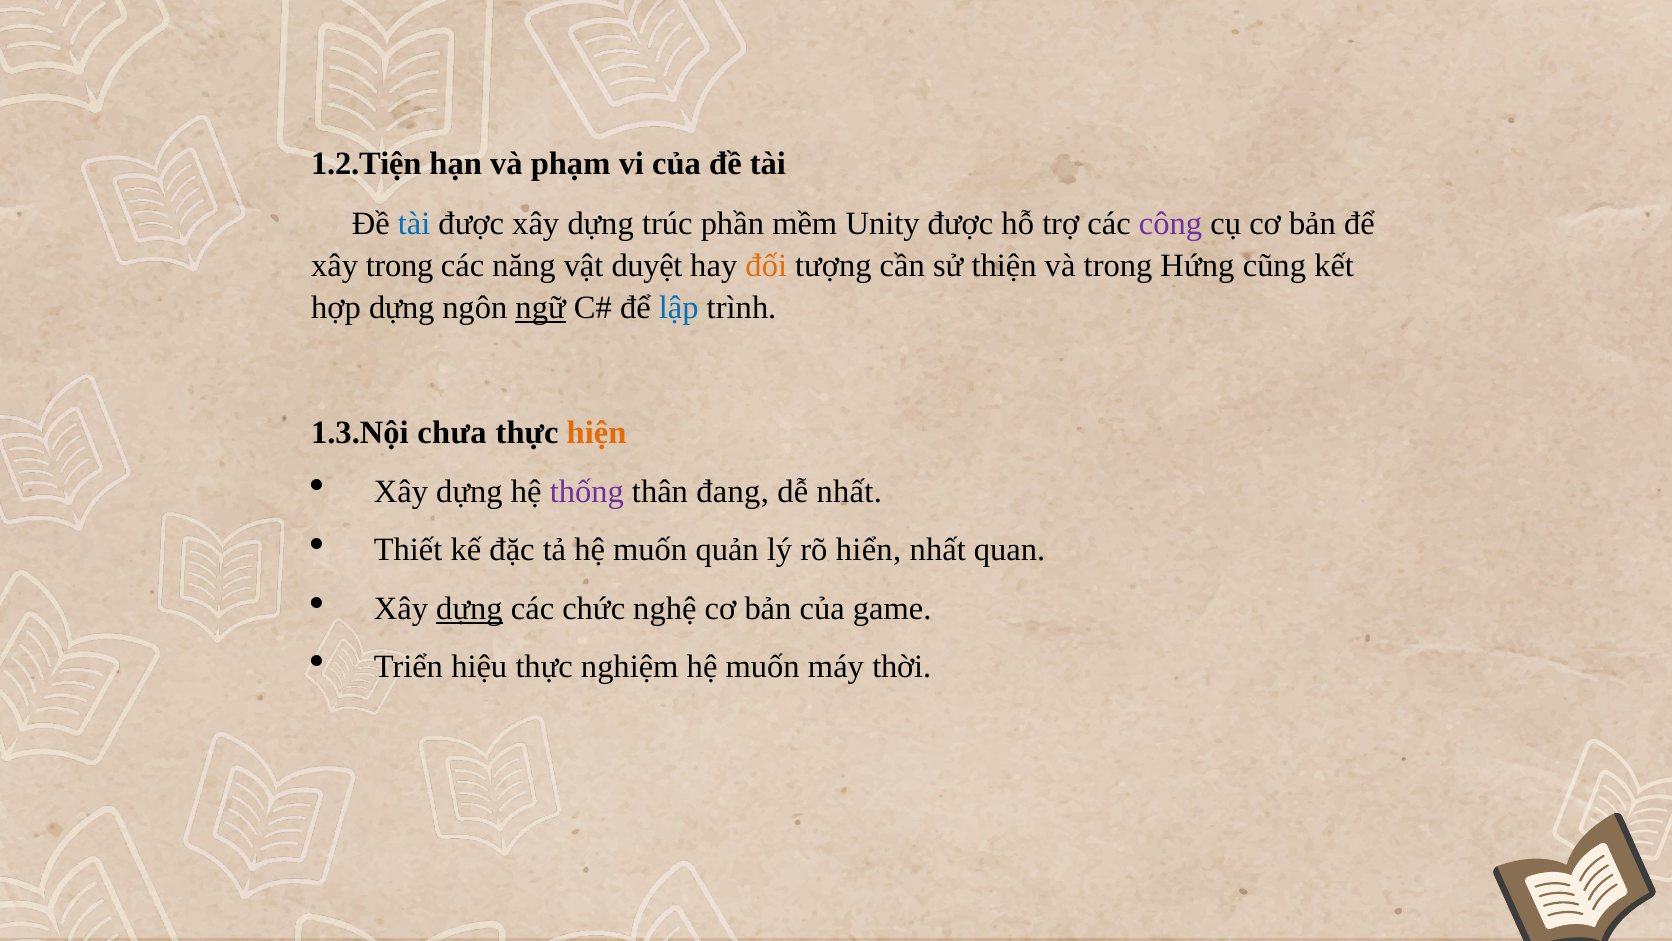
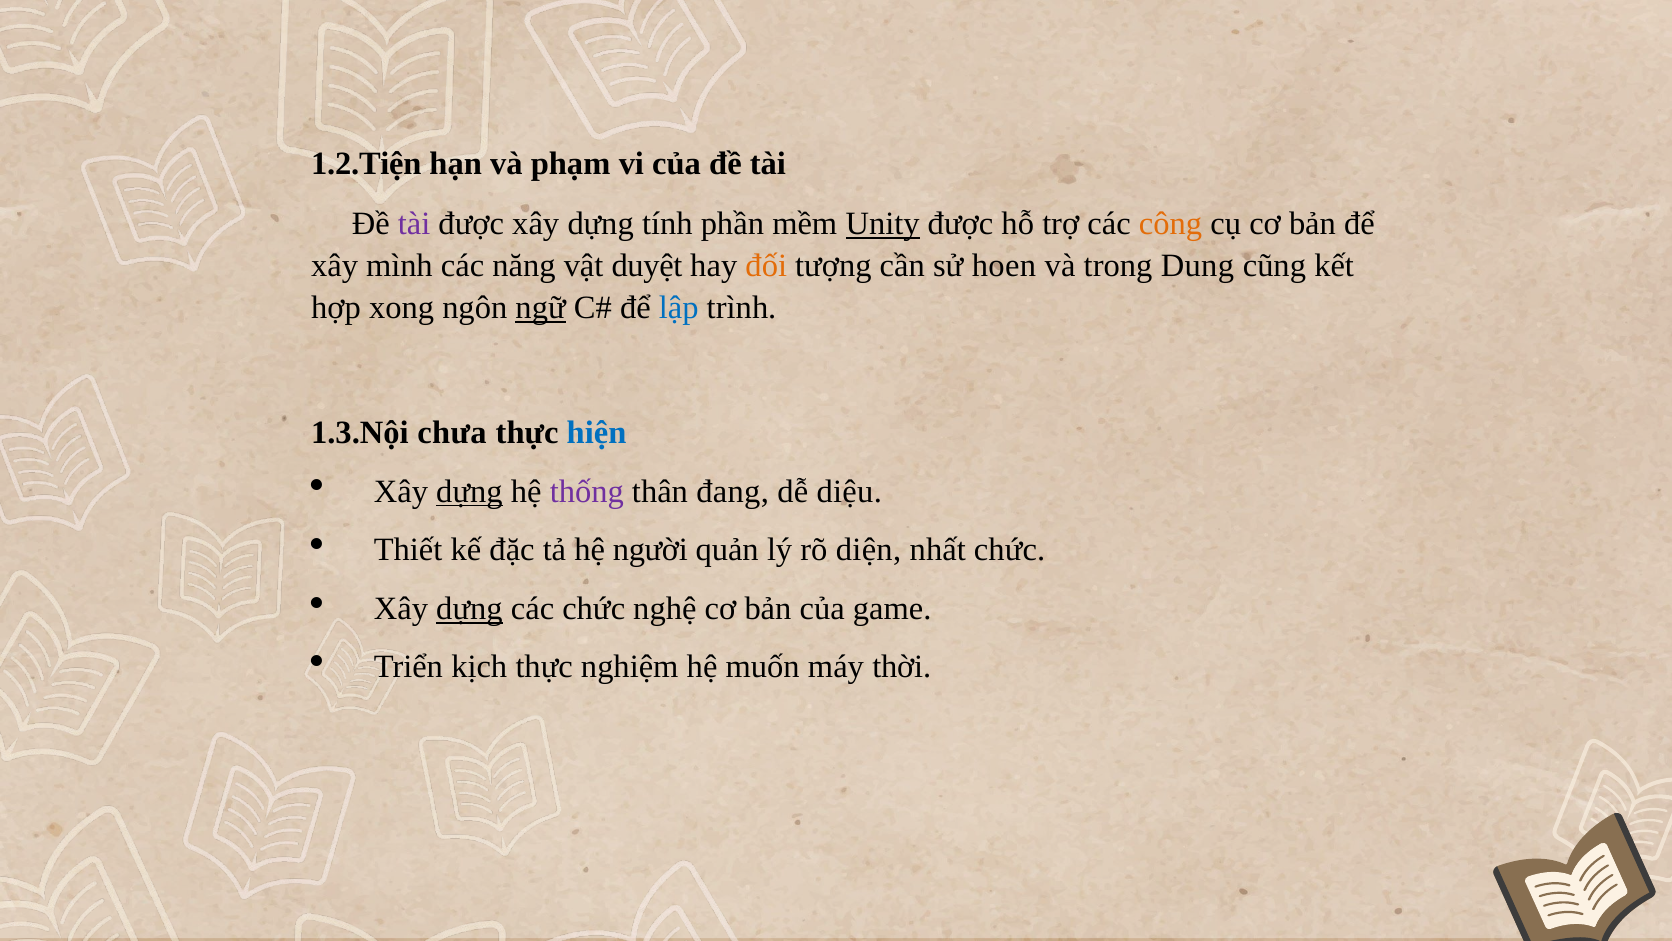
tài at (414, 224) colour: blue -> purple
trúc: trúc -> tính
Unity underline: none -> present
công colour: purple -> orange
xây trong: trong -> mình
thiện: thiện -> hoen
Hứng: Hứng -> Dung
hợp dựng: dựng -> xong
hiện colour: orange -> blue
dựng at (469, 491) underline: none -> present
dễ nhất: nhất -> diệu
tả hệ muốn: muốn -> người
hiển: hiển -> diện
nhất quan: quan -> chức
hiệu: hiệu -> kịch
